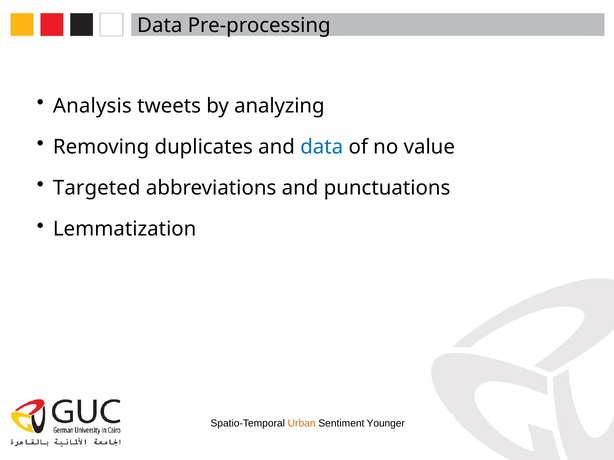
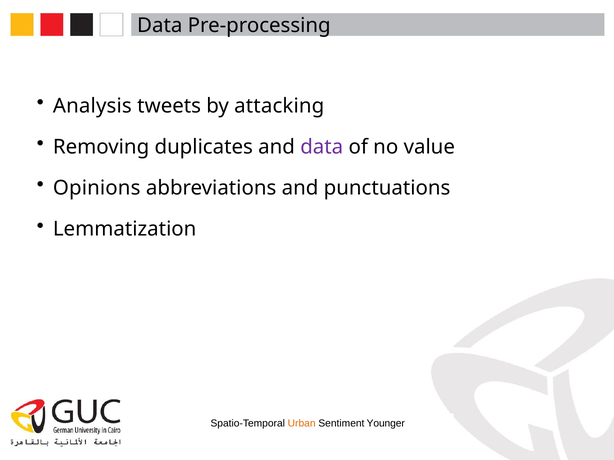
analyzing: analyzing -> attacking
data at (322, 147) colour: blue -> purple
Targeted: Targeted -> Opinions
